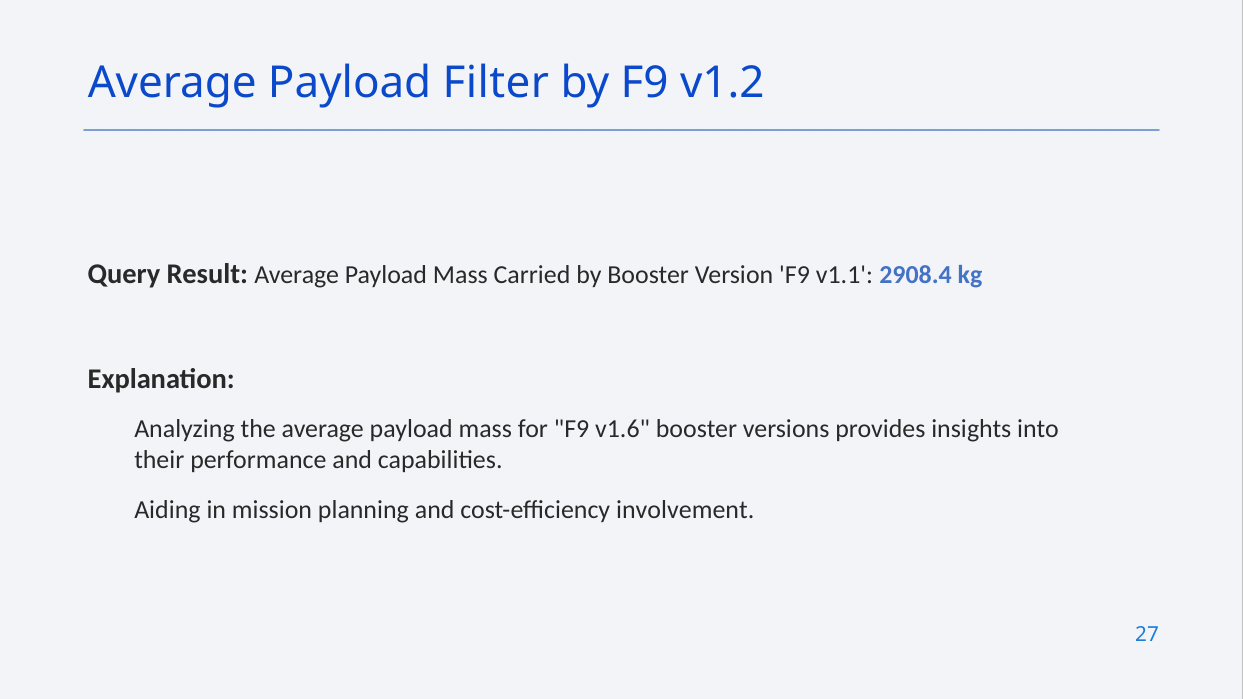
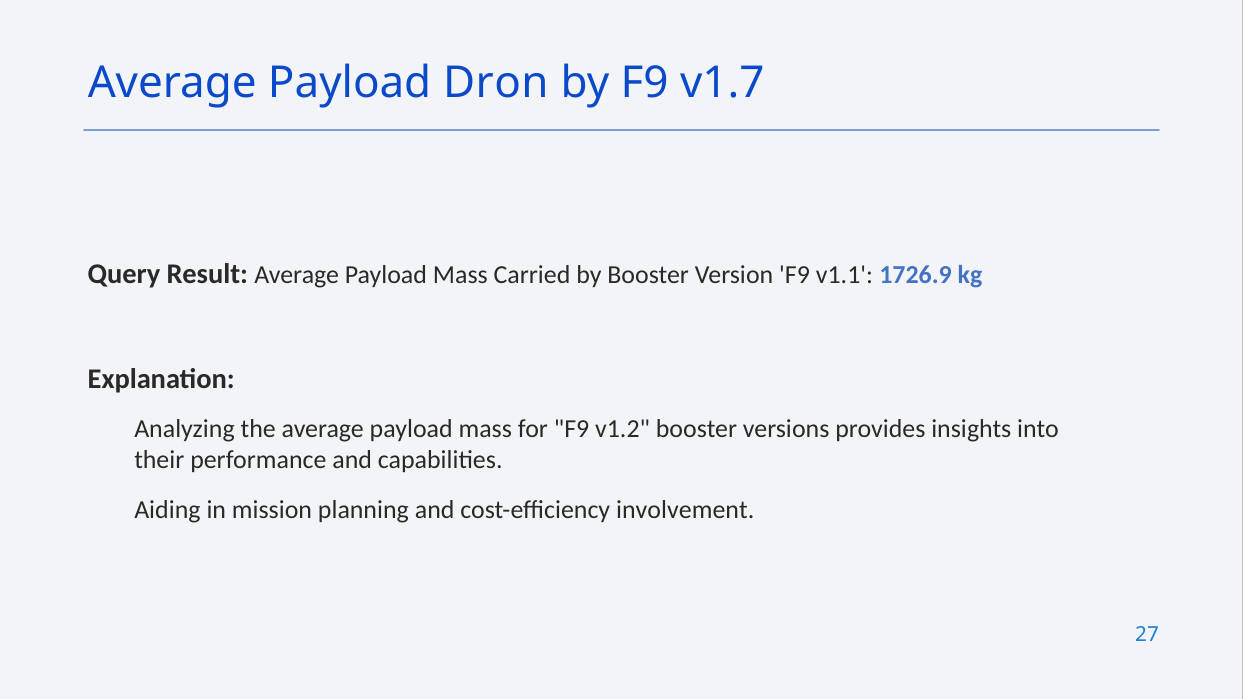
Filter: Filter -> Dron
v1.2: v1.2 -> v1.7
2908.4: 2908.4 -> 1726.9
v1.6: v1.6 -> v1.2
